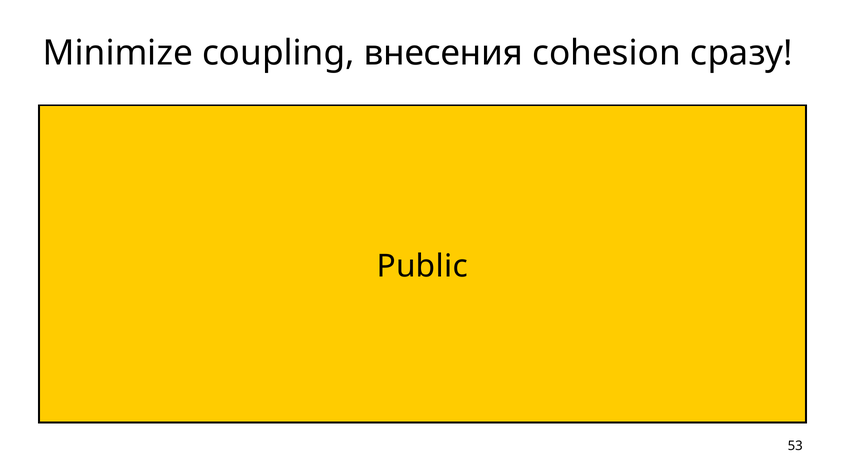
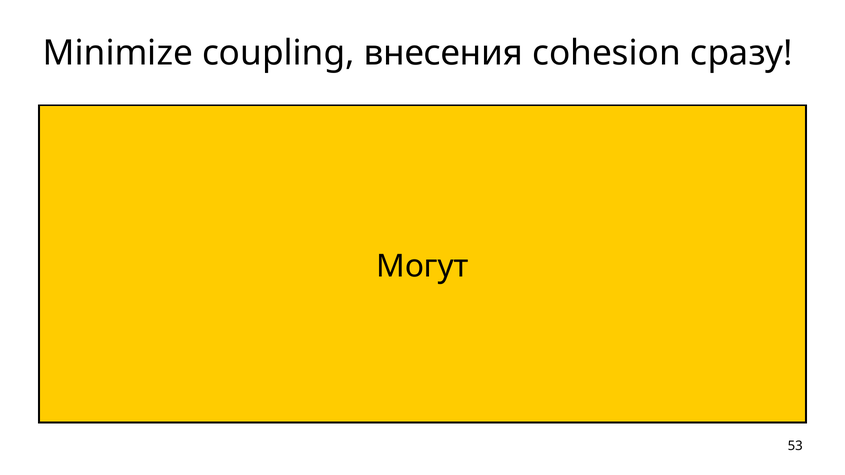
Public: Public -> Могут
